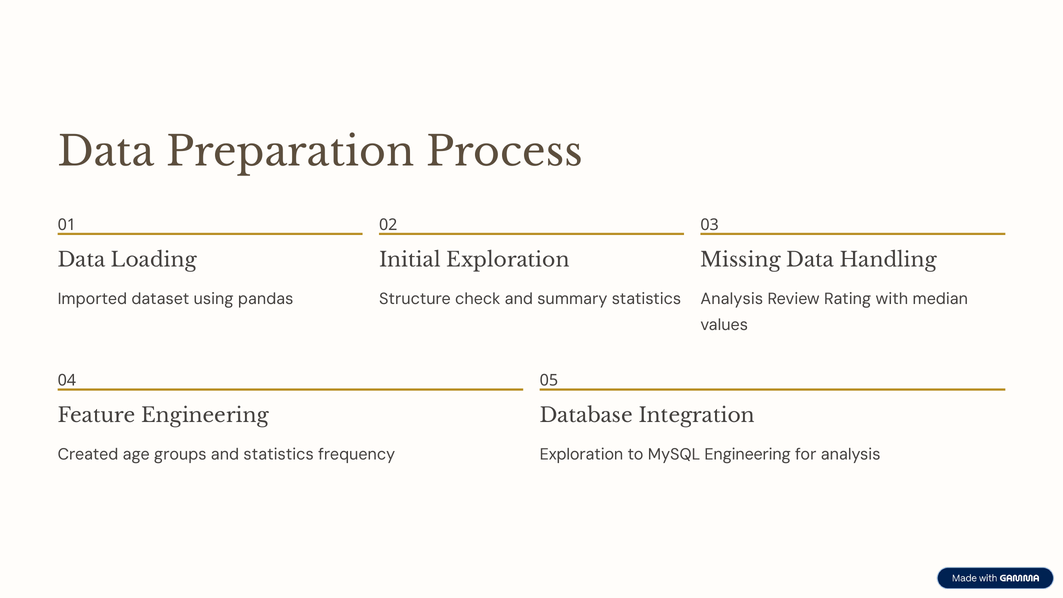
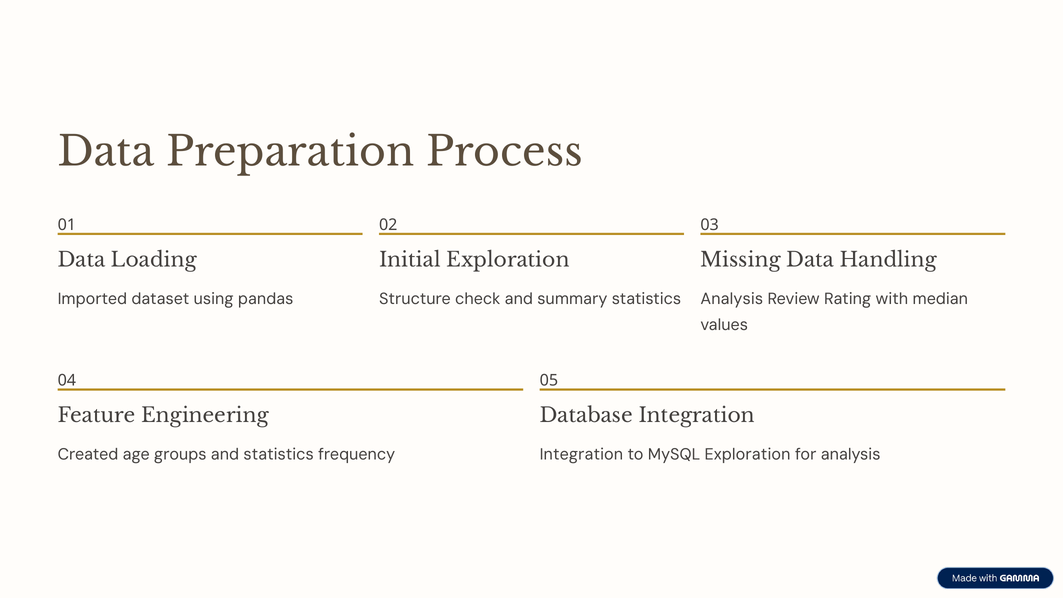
Exploration at (582, 454): Exploration -> Integration
MySQL Engineering: Engineering -> Exploration
